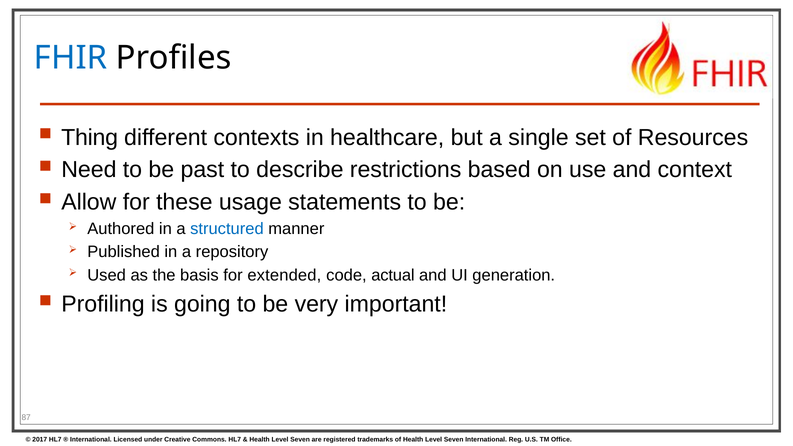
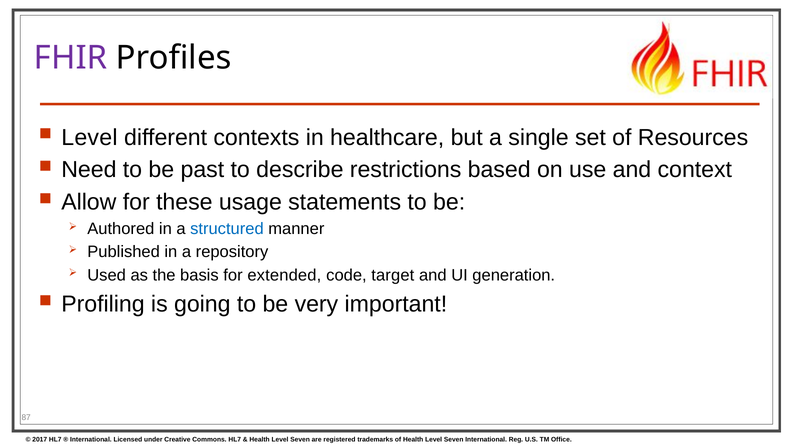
FHIR colour: blue -> purple
Thing at (90, 137): Thing -> Level
actual: actual -> target
